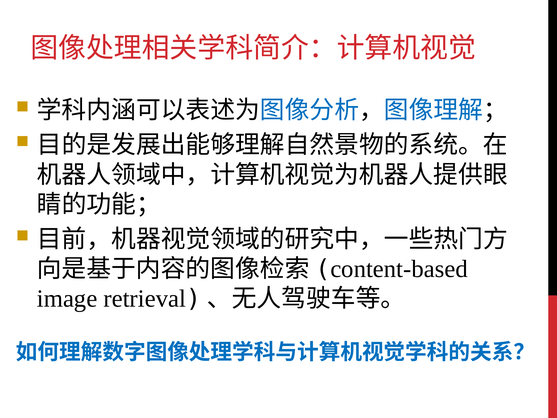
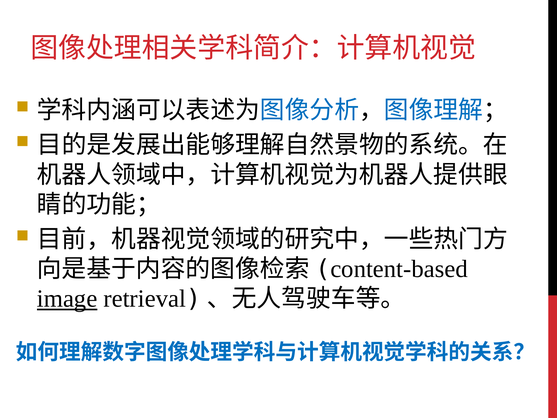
image underline: none -> present
